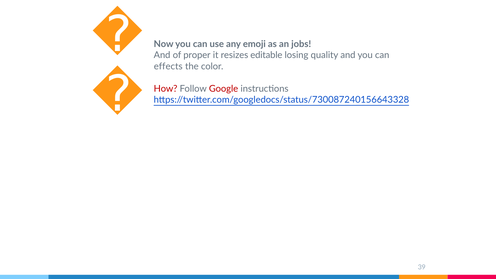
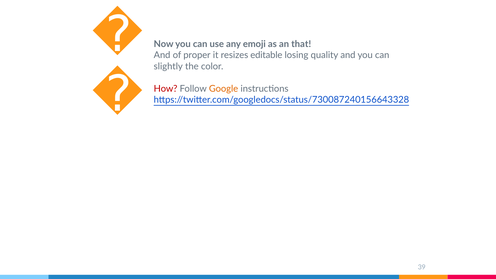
jobs: jobs -> that
effects: effects -> slightly
Google colour: red -> orange
